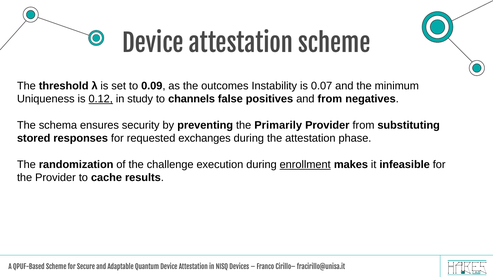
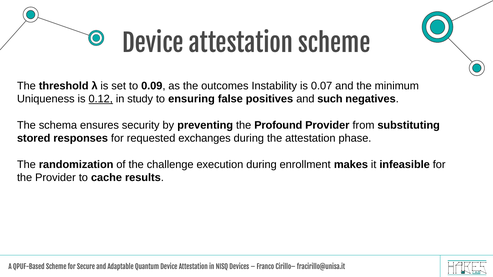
channels: channels -> ensuring
and from: from -> such
Primarily: Primarily -> Profound
enrollment underline: present -> none
